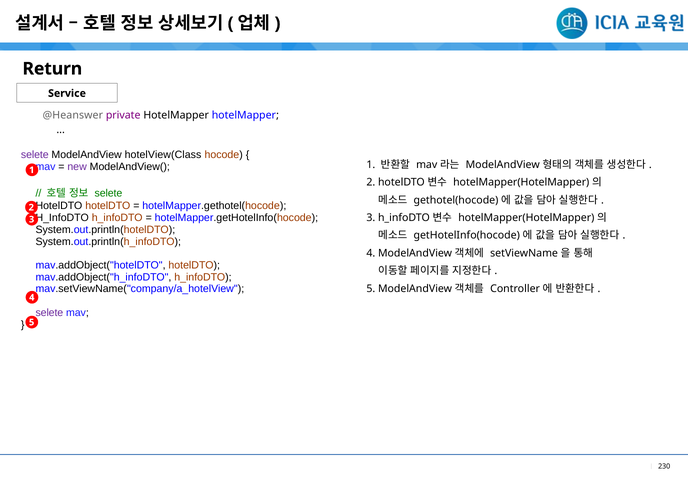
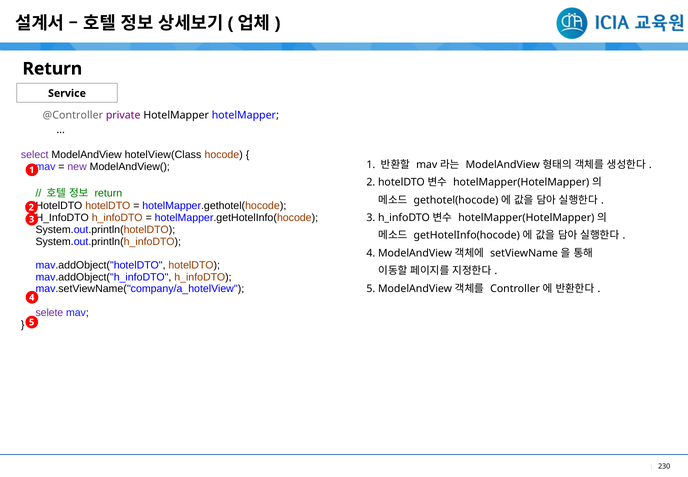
@Heanswer: @Heanswer -> @Controller
selete at (35, 155): selete -> select
selete at (108, 193): selete -> return
